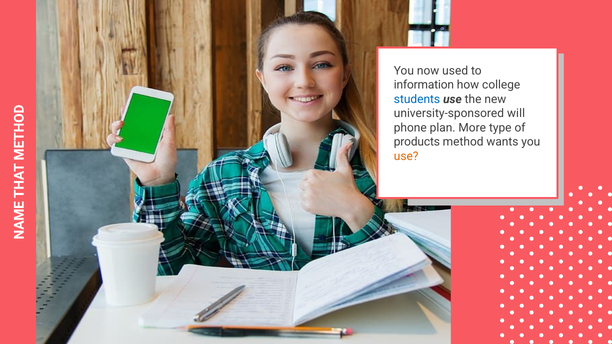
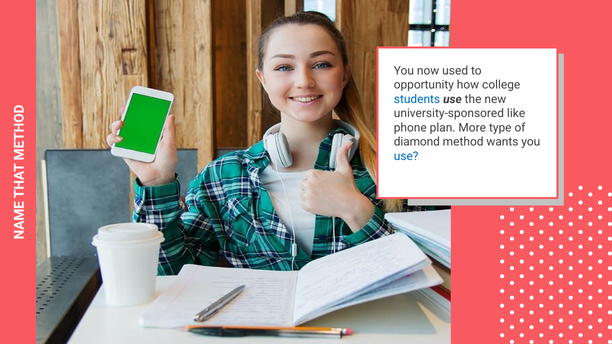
information: information -> opportunity
will: will -> like
products: products -> diamond
use at (406, 156) colour: orange -> blue
